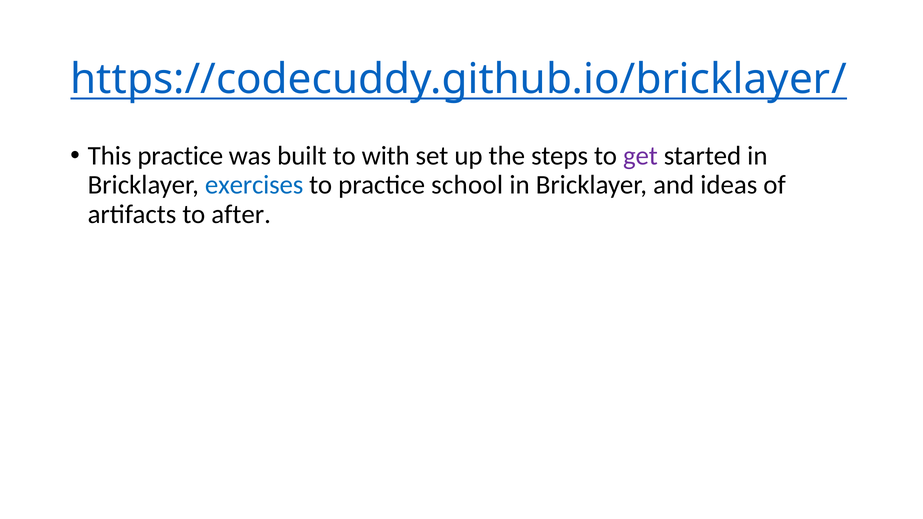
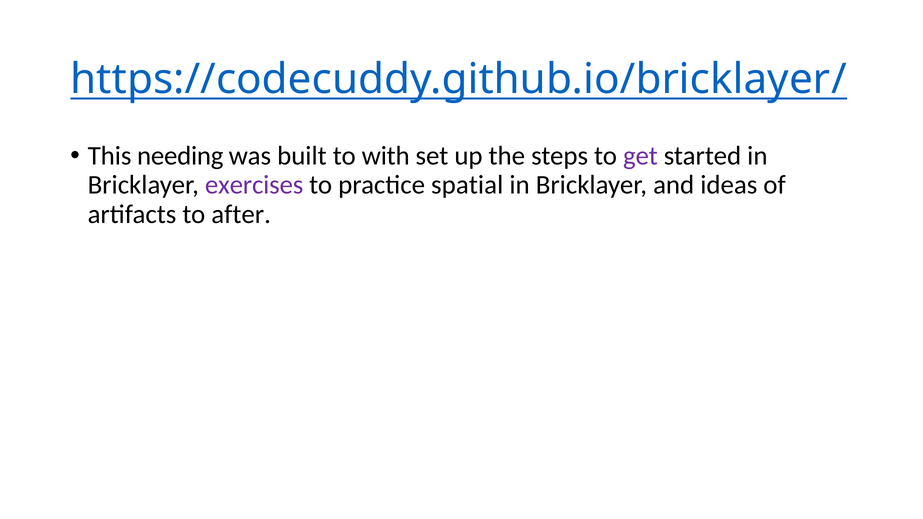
This practice: practice -> needing
exercises colour: blue -> purple
school: school -> spatial
